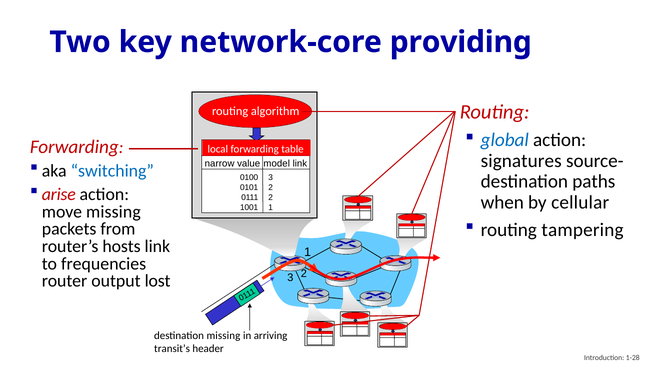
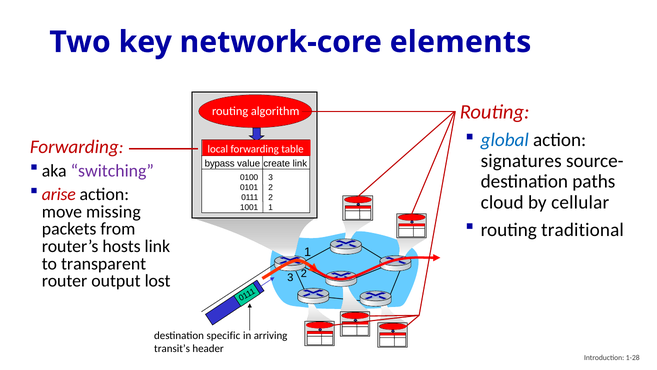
providing: providing -> elements
narrow: narrow -> bypass
model: model -> create
switching colour: blue -> purple
when: when -> cloud
tampering: tampering -> traditional
frequencies: frequencies -> transparent
destination missing: missing -> specific
